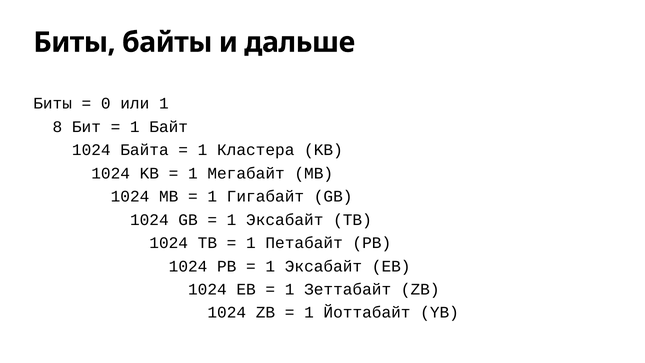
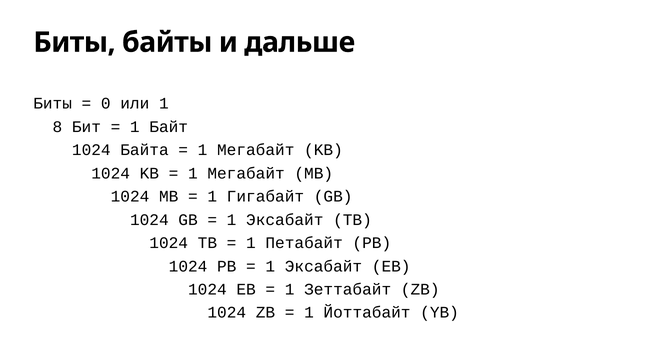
Кластера at (256, 150): Кластера -> Мегабайт
